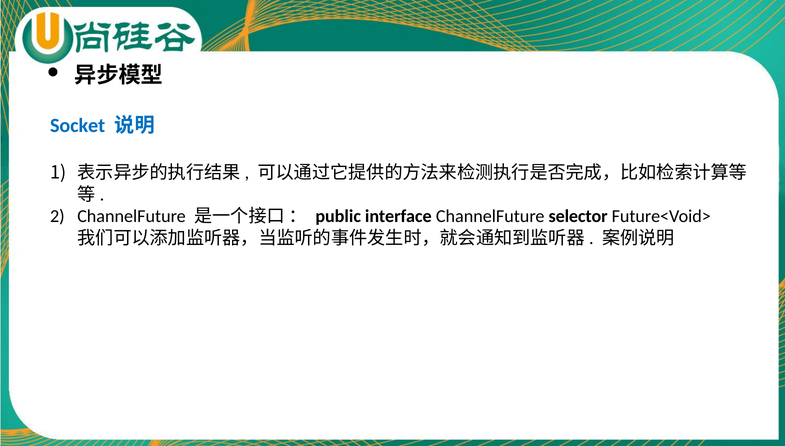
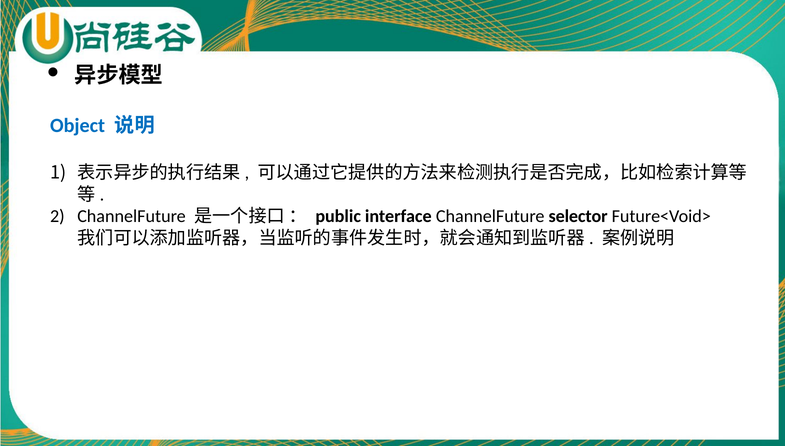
Socket: Socket -> Object
